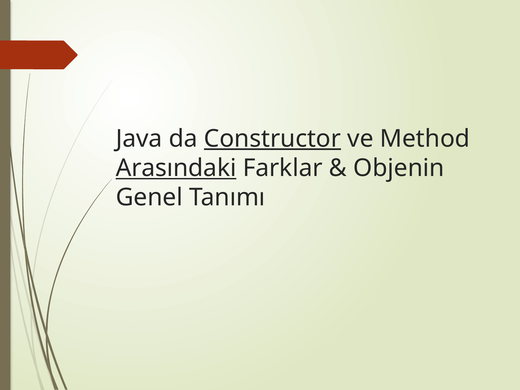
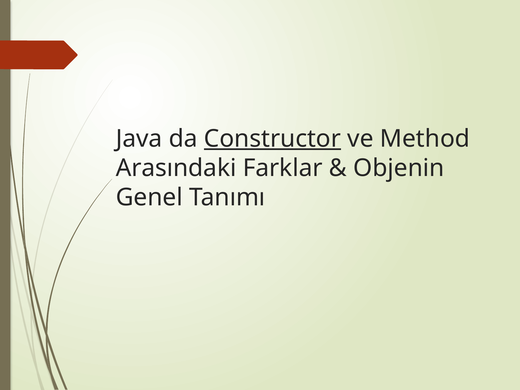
Arasındaki underline: present -> none
